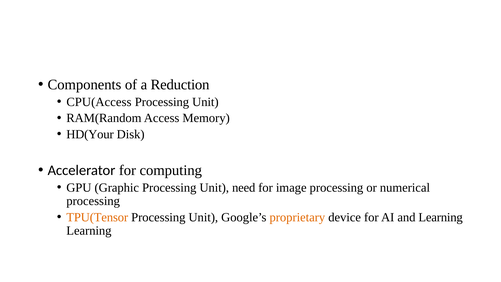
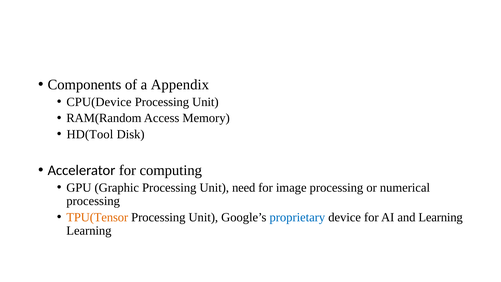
Reduction: Reduction -> Appendix
CPU(Access: CPU(Access -> CPU(Device
HD(Your: HD(Your -> HD(Tool
proprietary colour: orange -> blue
